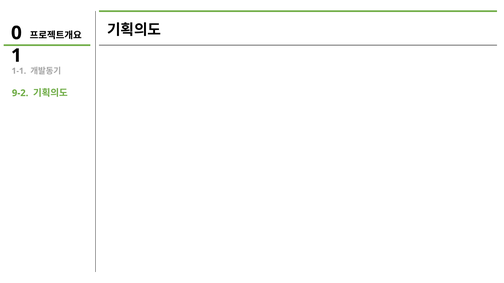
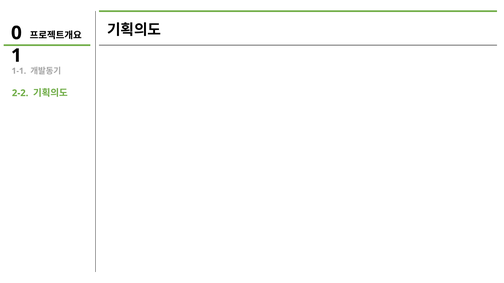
9-2: 9-2 -> 2-2
